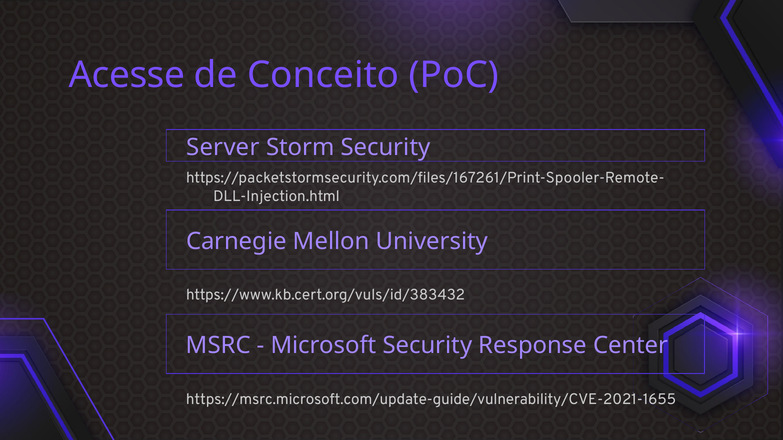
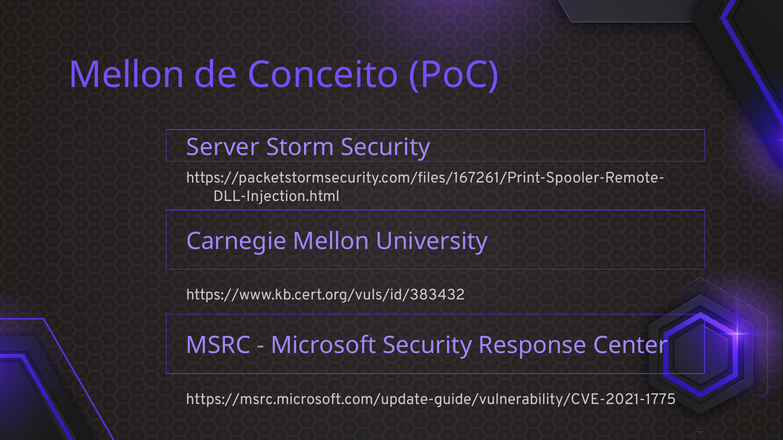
Acesse at (127, 75): Acesse -> Mellon
https://msrc.microsoft.com/update-guide/vulnerability/CVE-2021-1655: https://msrc.microsoft.com/update-guide/vulnerability/CVE-2021-1655 -> https://msrc.microsoft.com/update-guide/vulnerability/CVE-2021-1775
